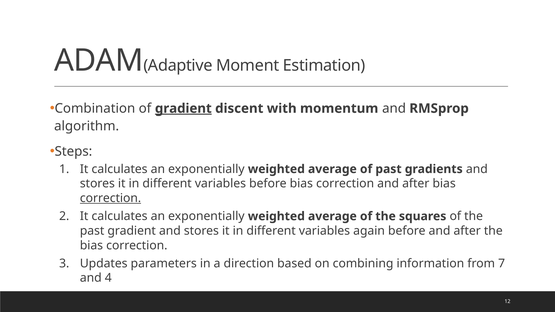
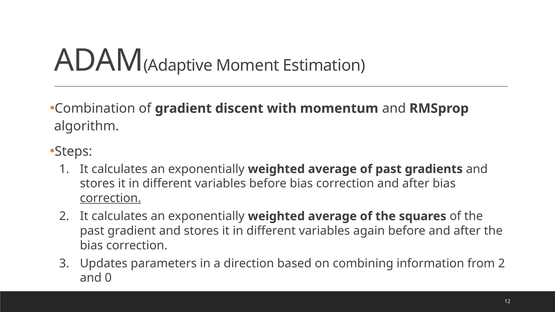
gradient at (183, 109) underline: present -> none
from 7: 7 -> 2
4: 4 -> 0
